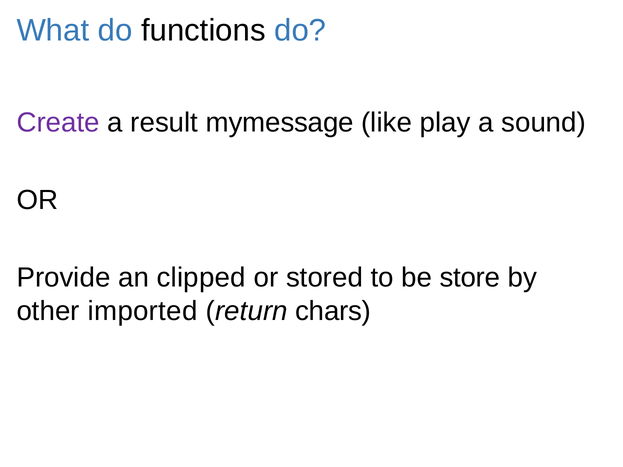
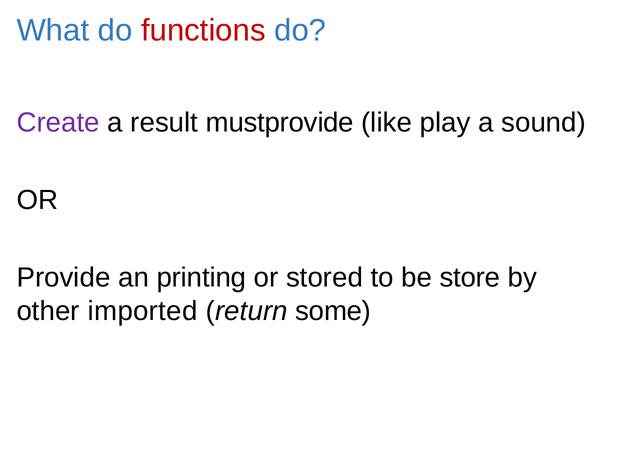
functions colour: black -> red
mymessage: mymessage -> mustprovide
clipped: clipped -> printing
chars: chars -> some
